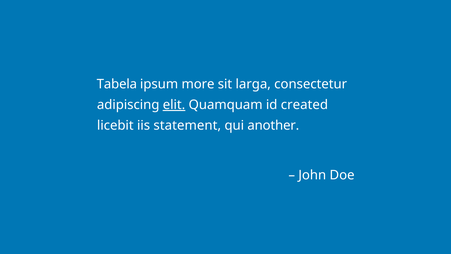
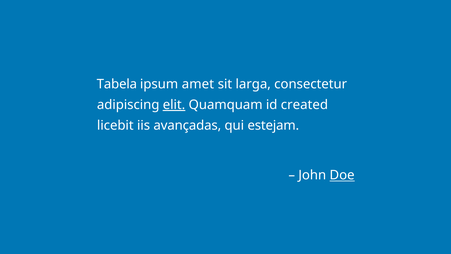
more: more -> amet
statement: statement -> avançadas
another: another -> estejam
Doe underline: none -> present
